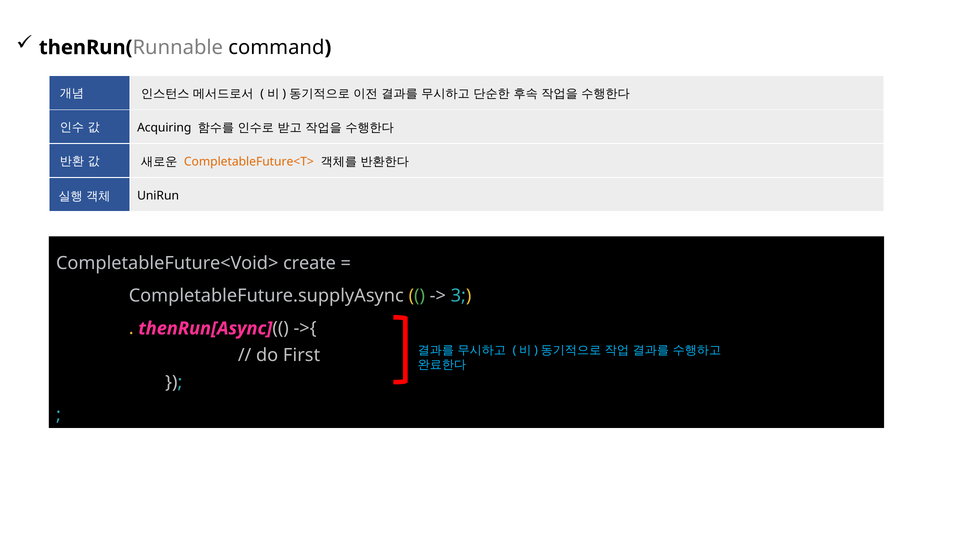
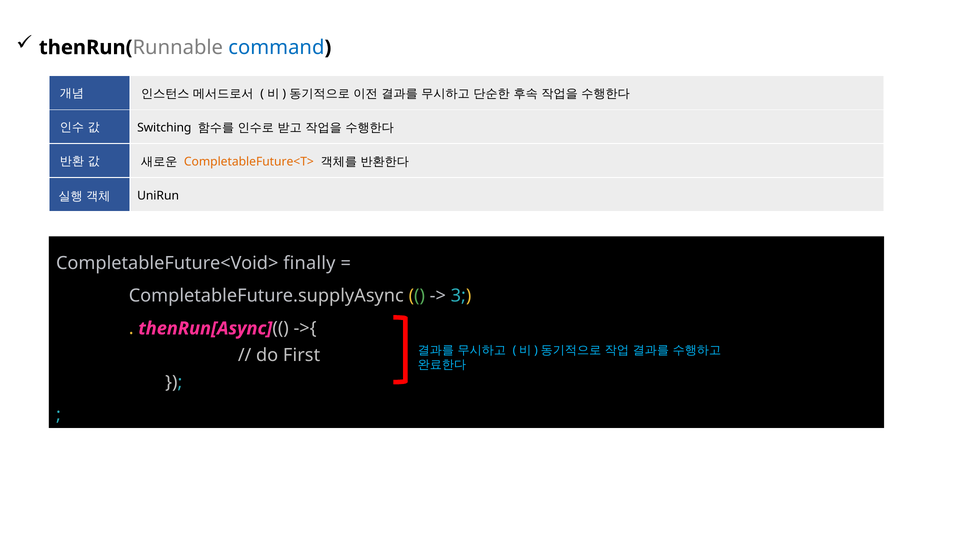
command colour: black -> blue
Acquiring: Acquiring -> Switching
create: create -> finally
